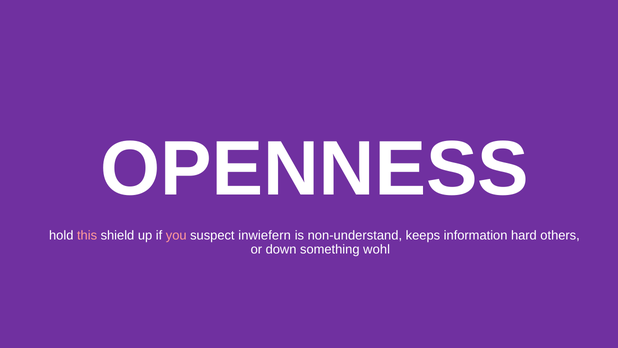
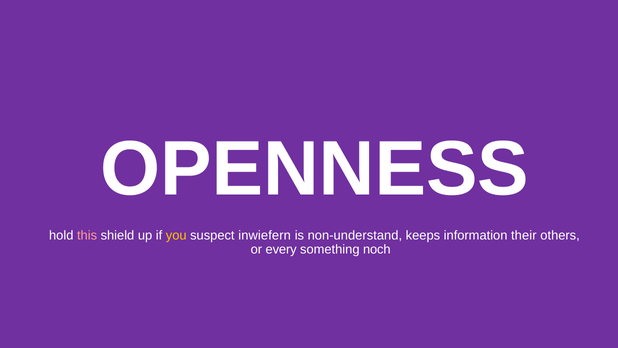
you colour: pink -> yellow
hard: hard -> their
down: down -> every
wohl: wohl -> noch
